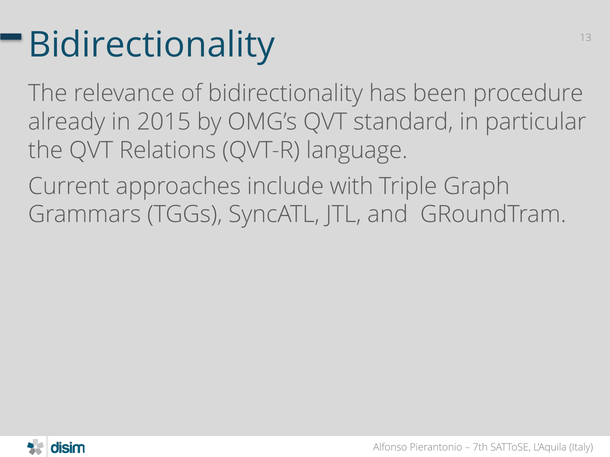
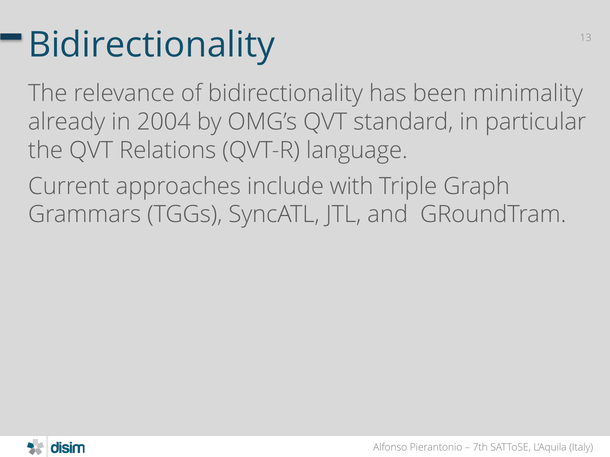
procedure: procedure -> minimality
2015: 2015 -> 2004
